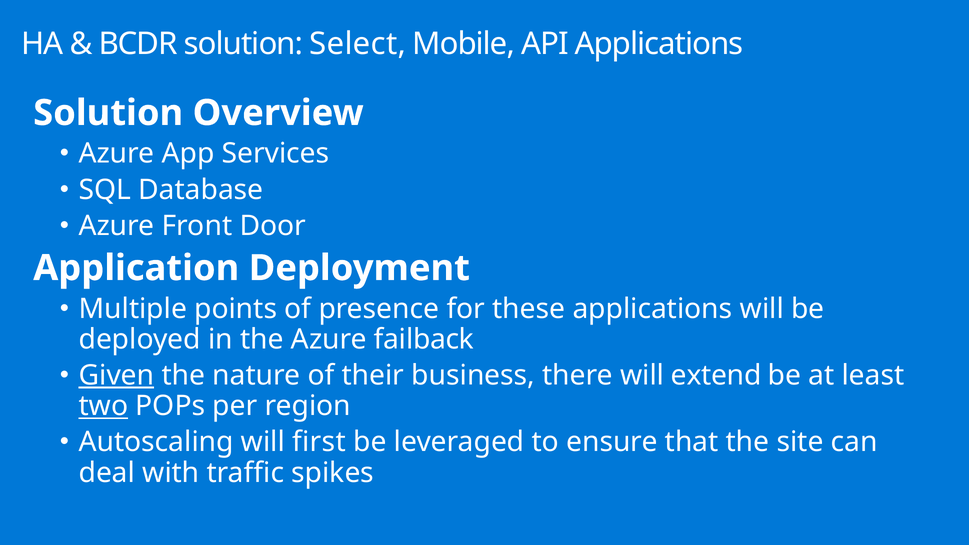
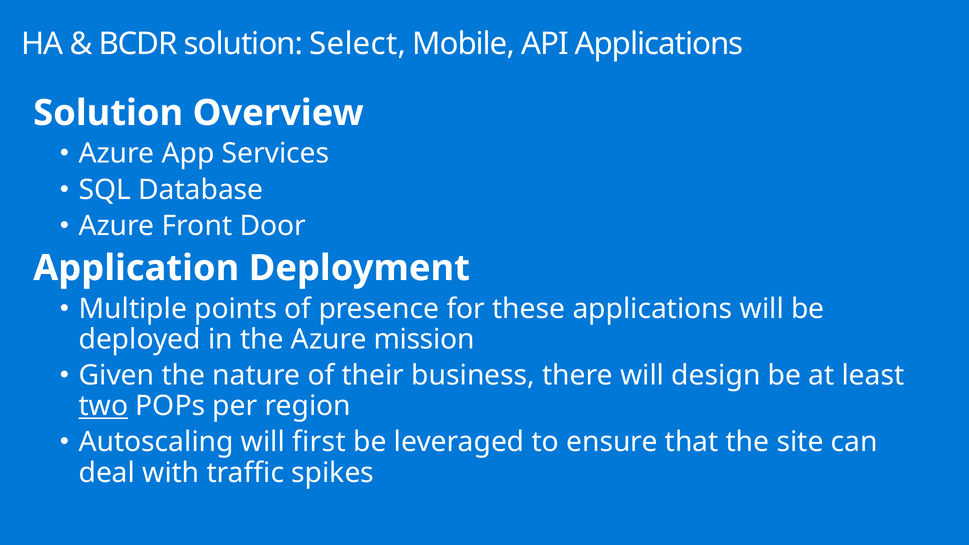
failback: failback -> mission
Given underline: present -> none
extend: extend -> design
